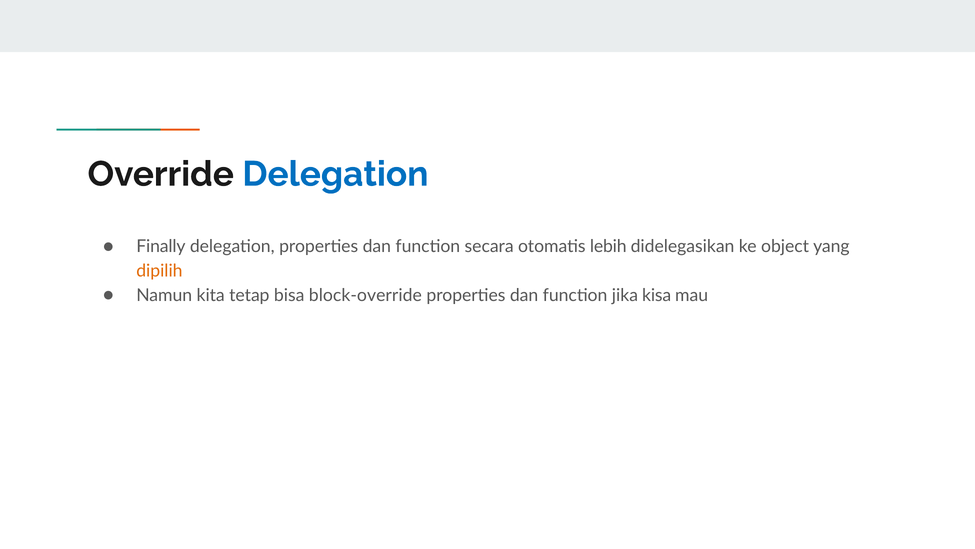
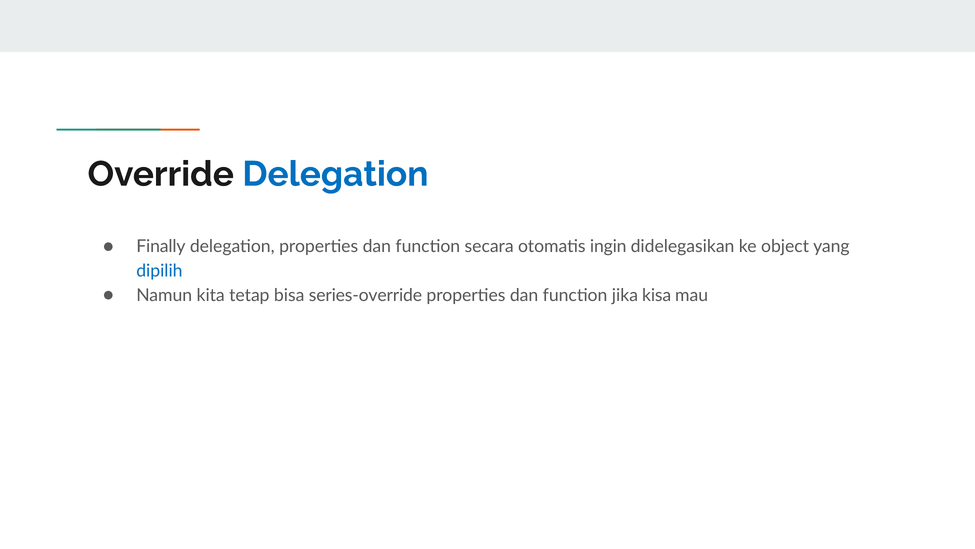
lebih: lebih -> ingin
dipilih colour: orange -> blue
block-override: block-override -> series-override
